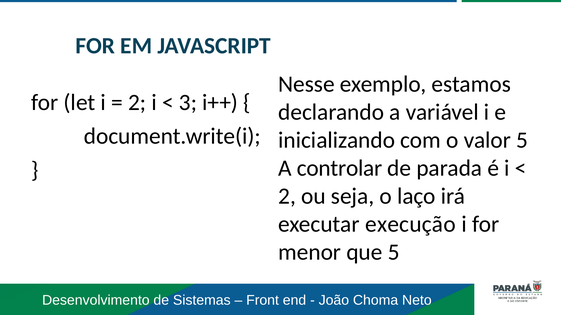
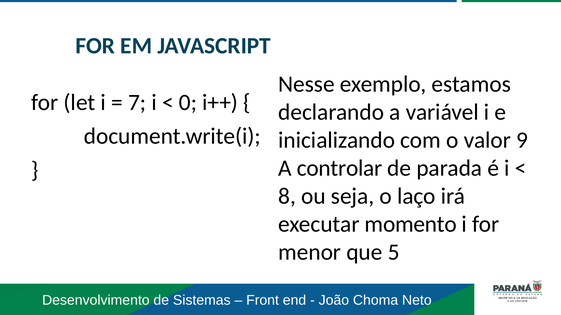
2 at (137, 103): 2 -> 7
3: 3 -> 0
valor 5: 5 -> 9
2 at (287, 196): 2 -> 8
execução: execução -> momento
